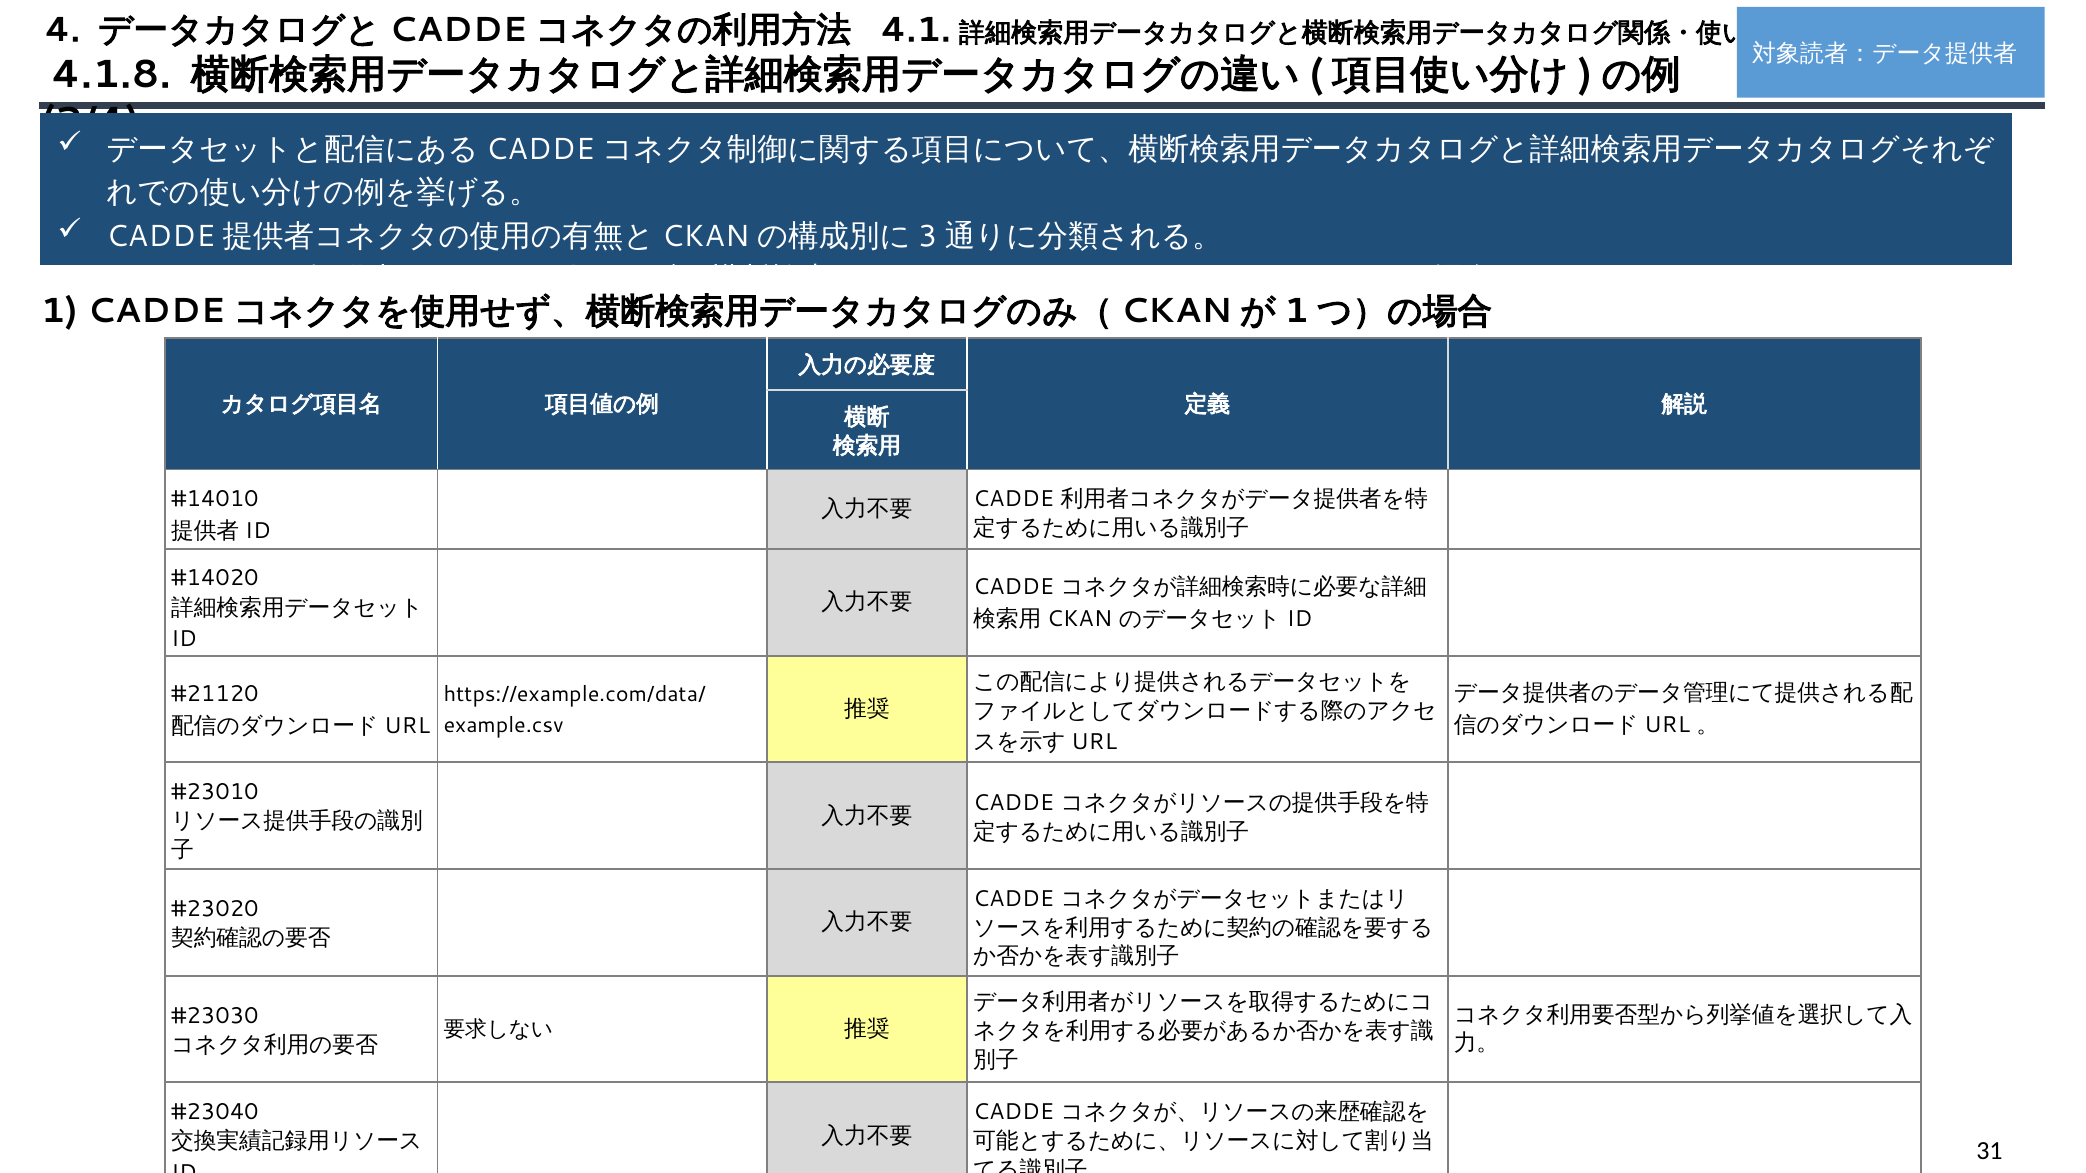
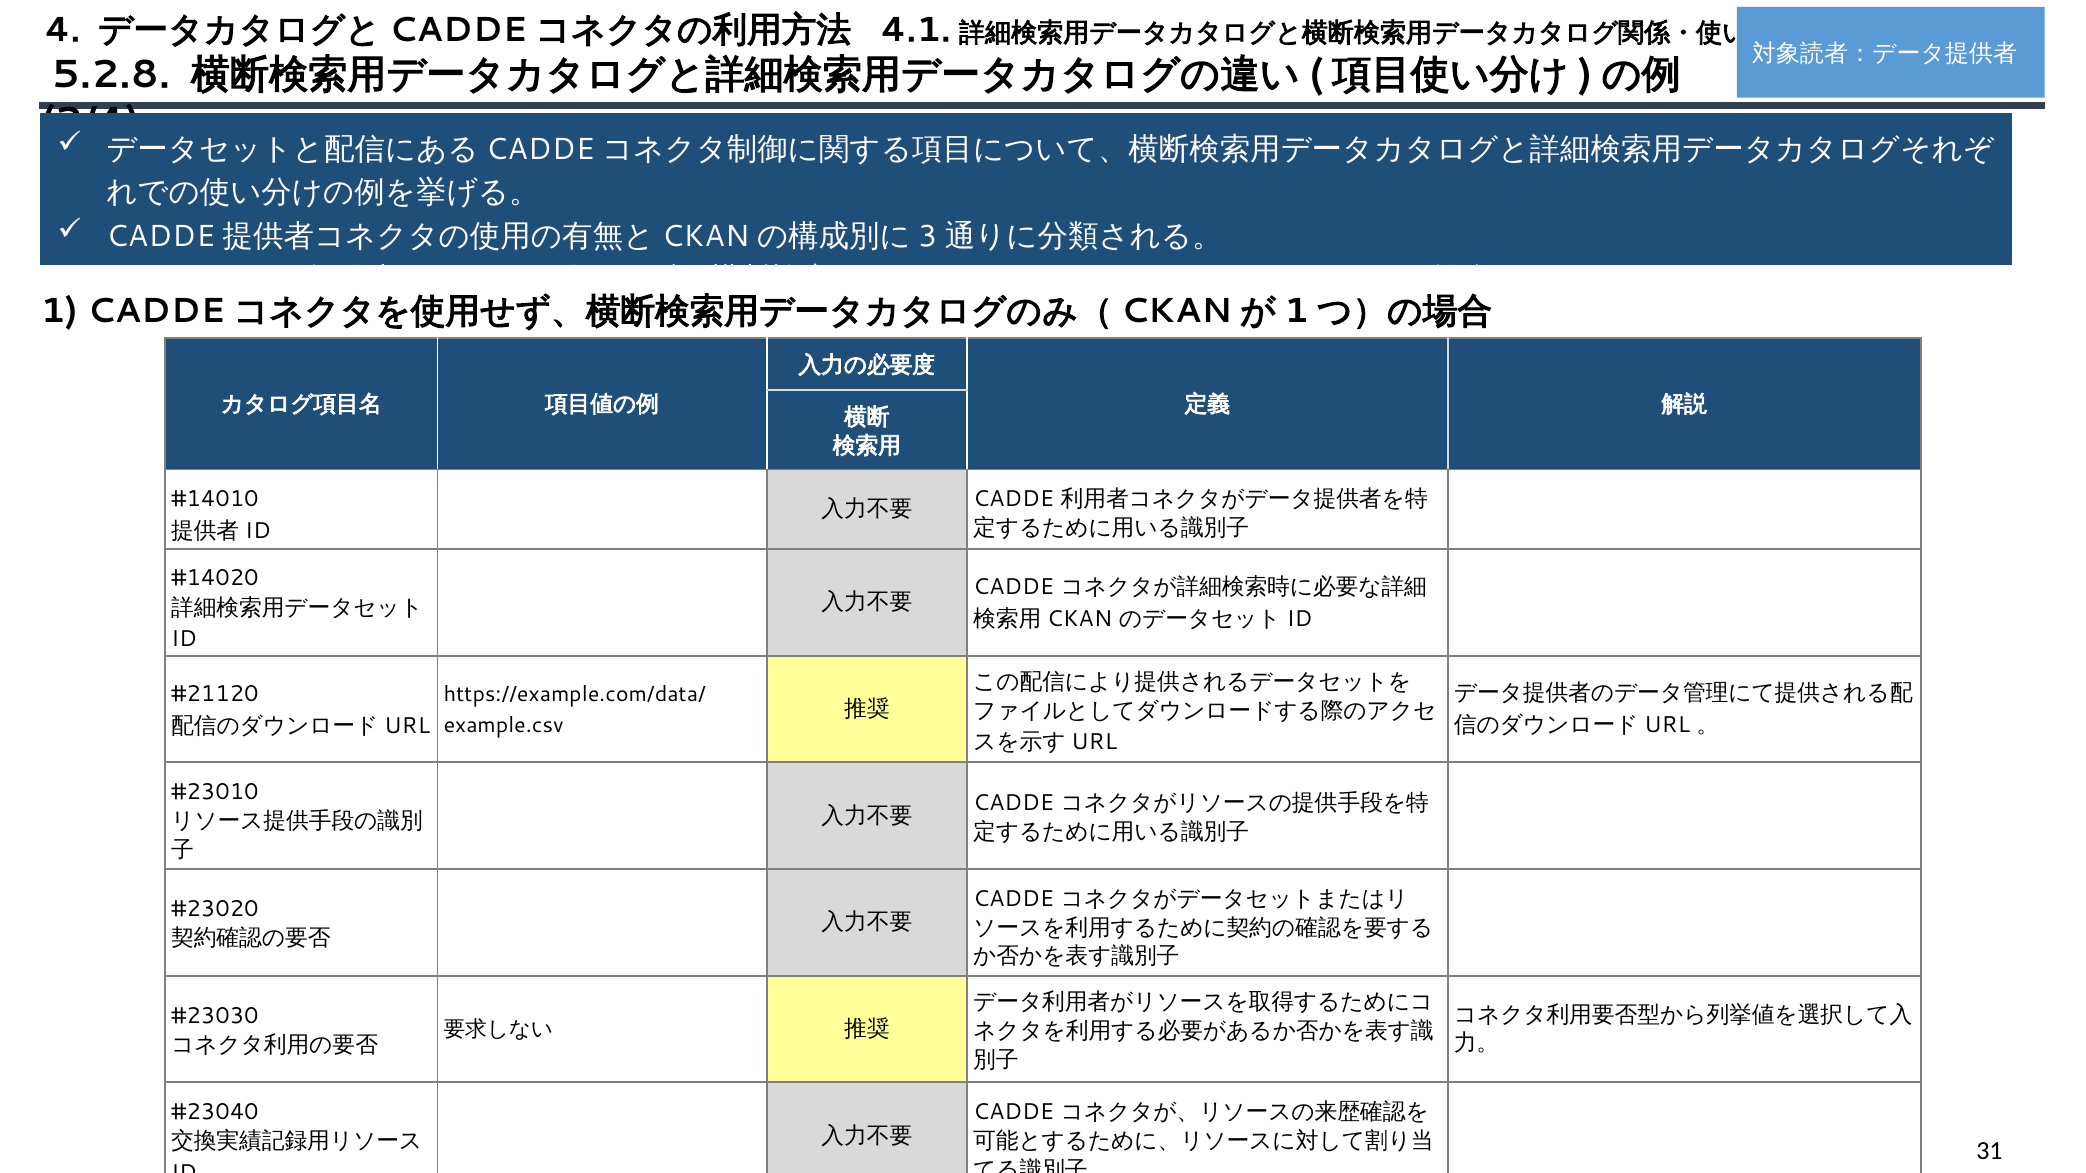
4.1.8: 4.1.8 -> 5.2.8
